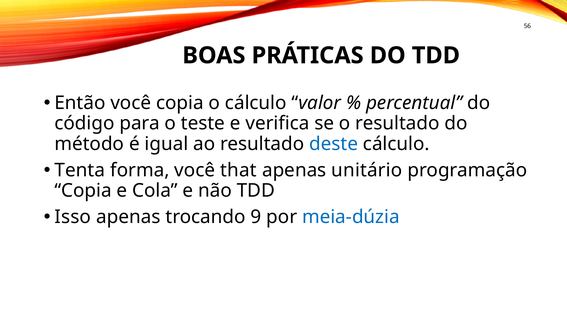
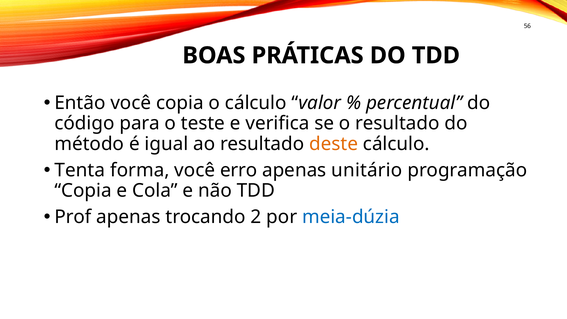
deste colour: blue -> orange
that: that -> erro
Isso: Isso -> Prof
9: 9 -> 2
